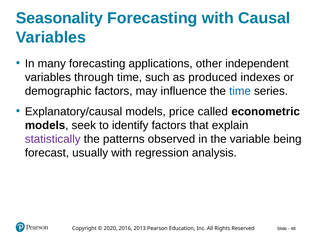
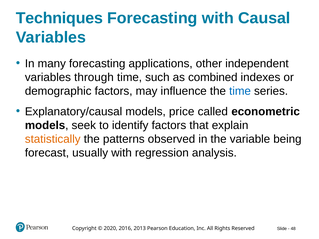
Seasonality: Seasonality -> Techniques
produced: produced -> combined
statistically colour: purple -> orange
